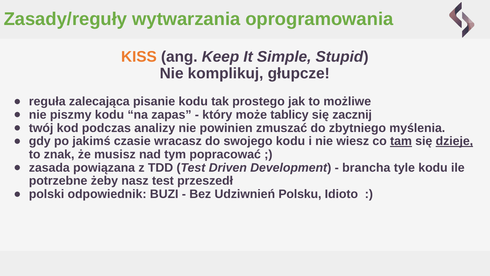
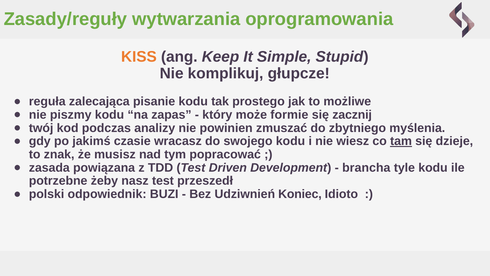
tablicy: tablicy -> formie
dzieje underline: present -> none
Polsku: Polsku -> Koniec
